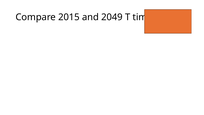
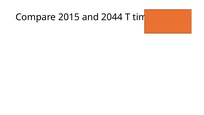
2049: 2049 -> 2044
